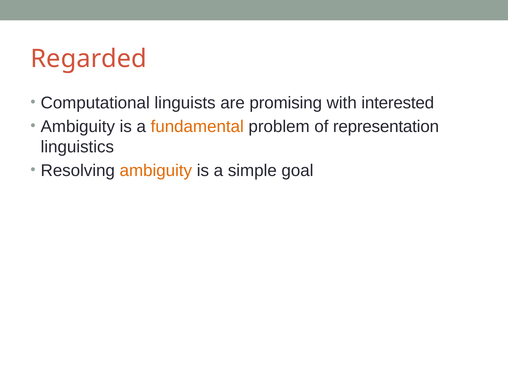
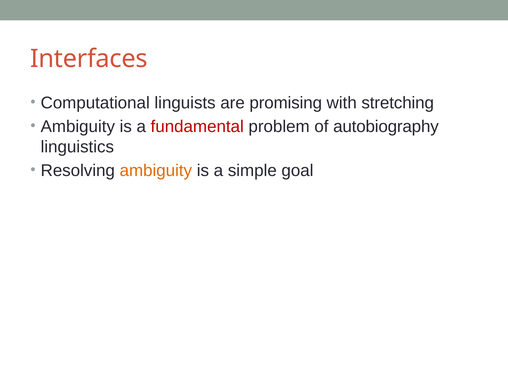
Regarded: Regarded -> Interfaces
interested: interested -> stretching
fundamental colour: orange -> red
representation: representation -> autobiography
